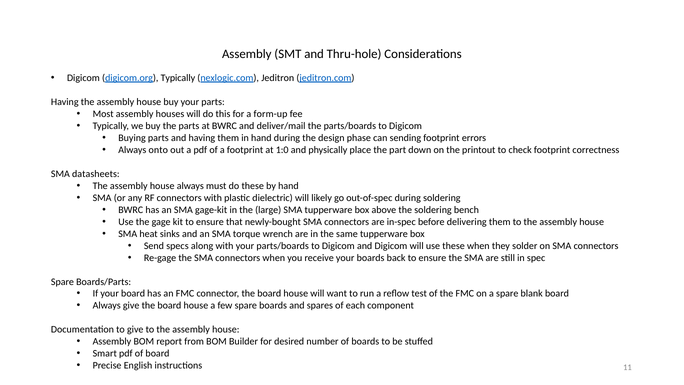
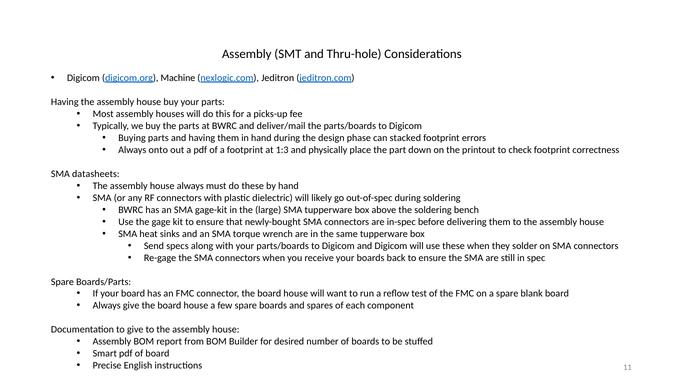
digicom.org Typically: Typically -> Machine
form-up: form-up -> picks-up
sending: sending -> stacked
1:0: 1:0 -> 1:3
